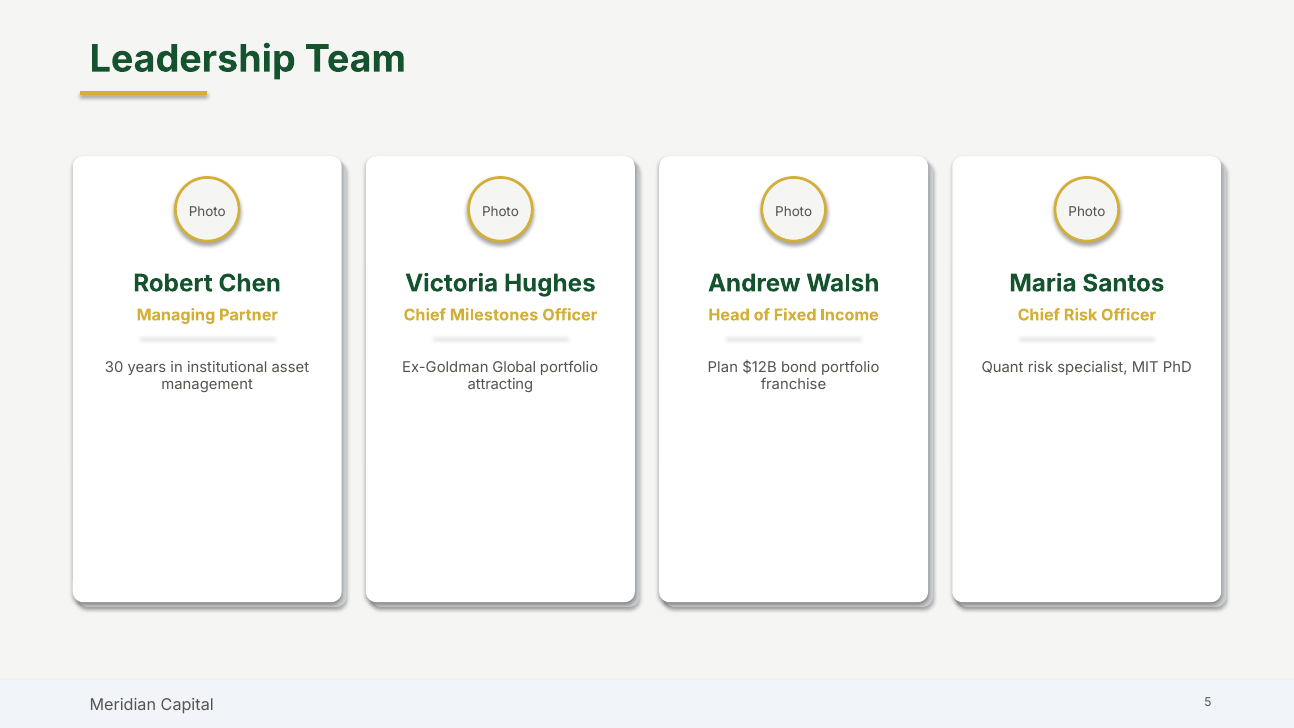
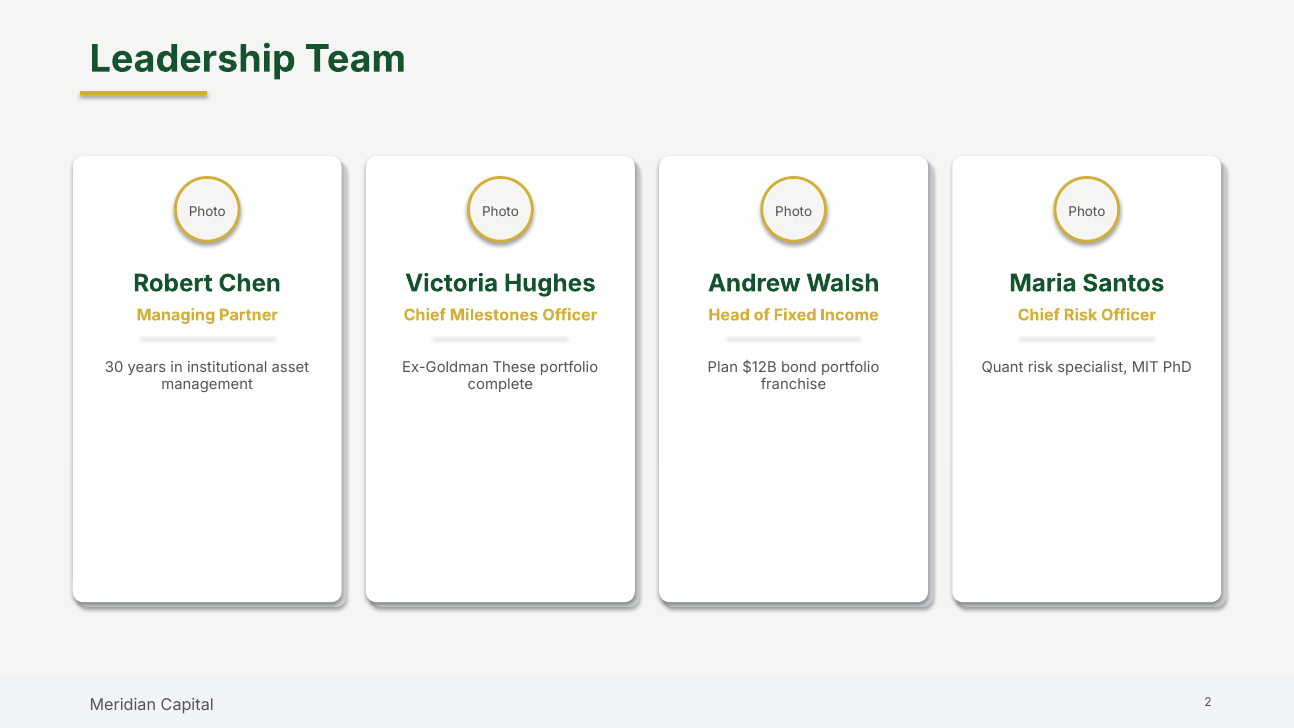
Global: Global -> These
attracting: attracting -> complete
5: 5 -> 2
